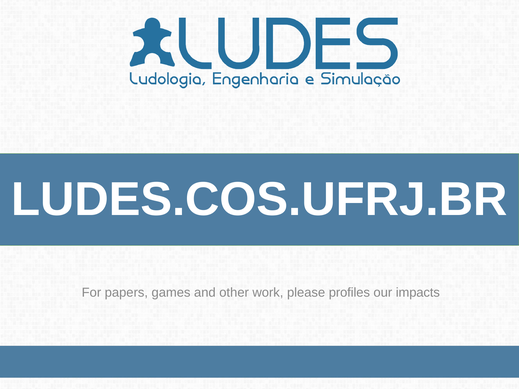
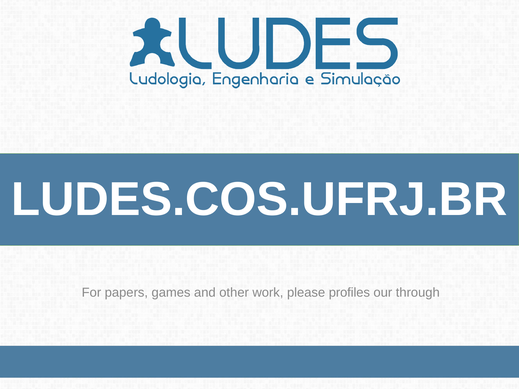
impacts: impacts -> through
